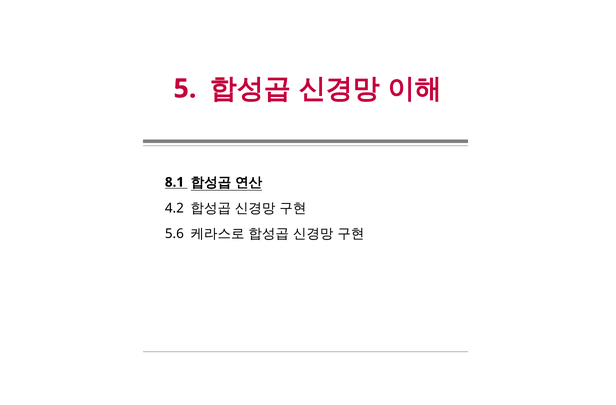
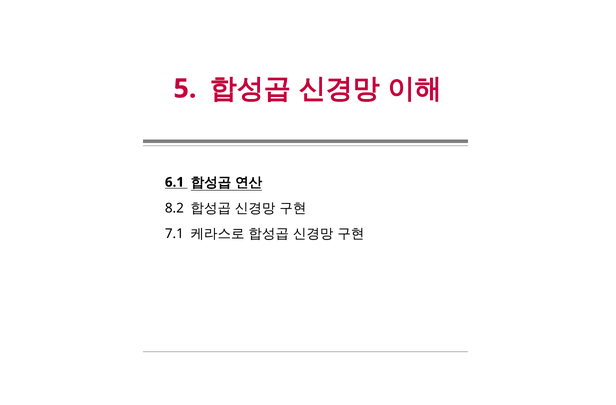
8.1: 8.1 -> 6.1
4.2: 4.2 -> 8.2
5.6: 5.6 -> 7.1
